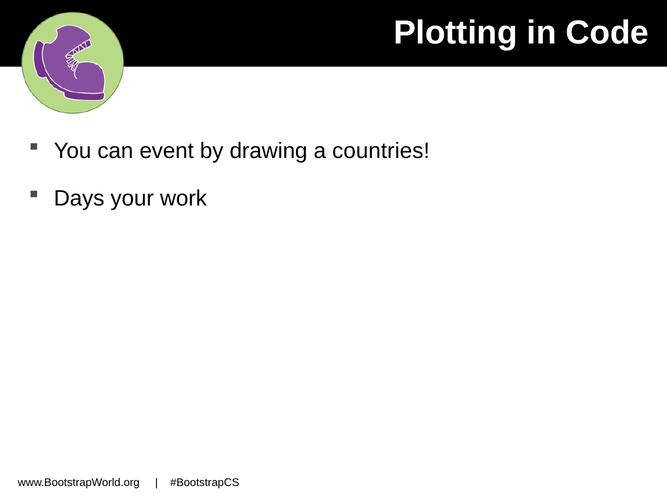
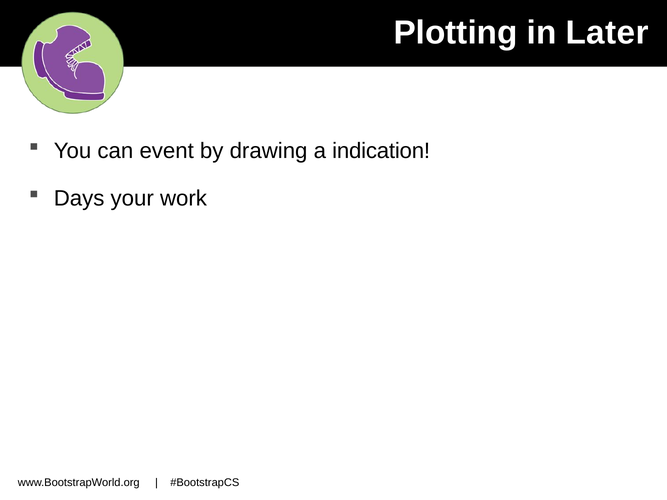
Code: Code -> Later
countries: countries -> indication
